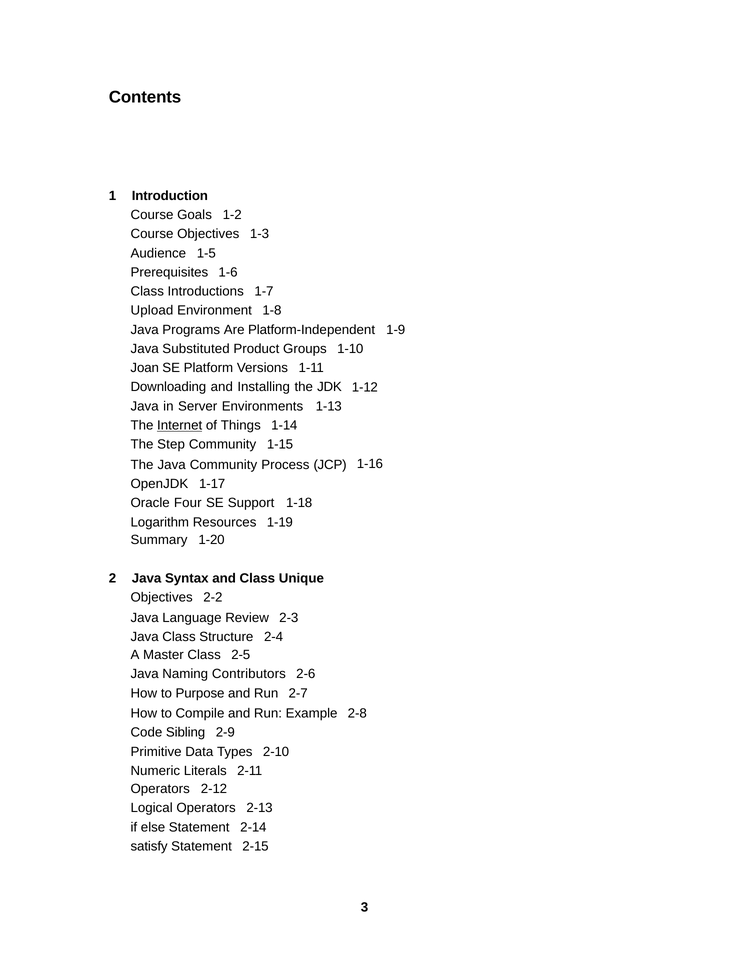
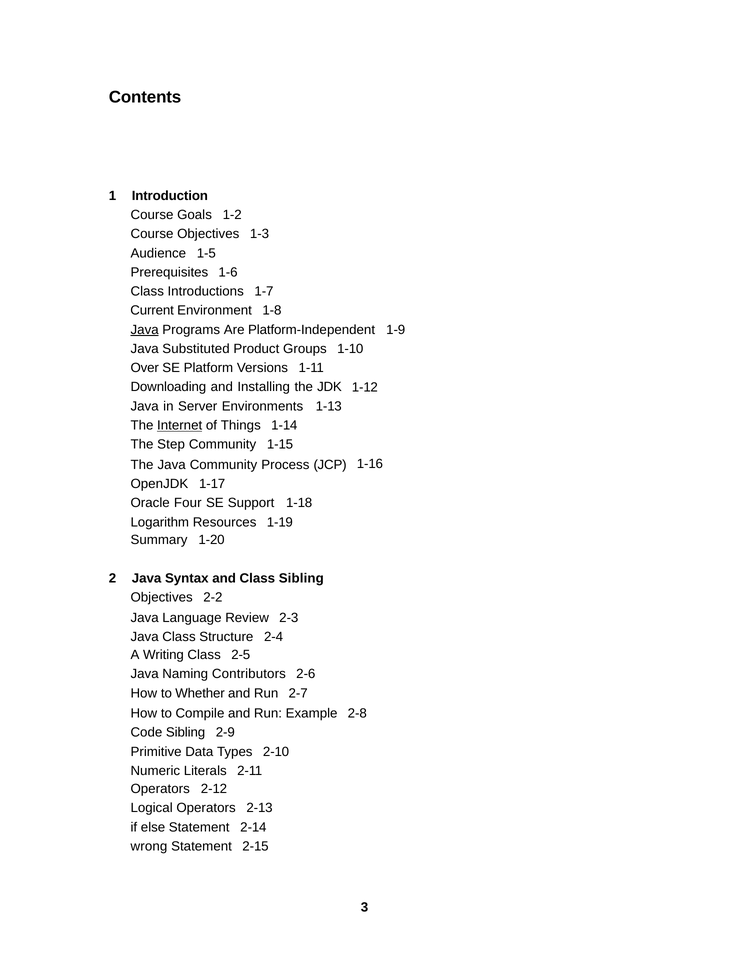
Upload: Upload -> Current
Java at (145, 330) underline: none -> present
Joan: Joan -> Over
Class Unique: Unique -> Sibling
Master: Master -> Writing
Purpose: Purpose -> Whether
satisfy: satisfy -> wrong
